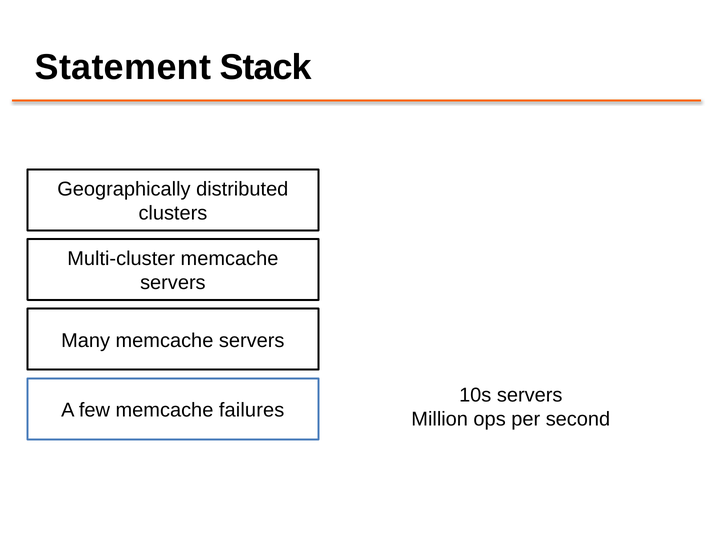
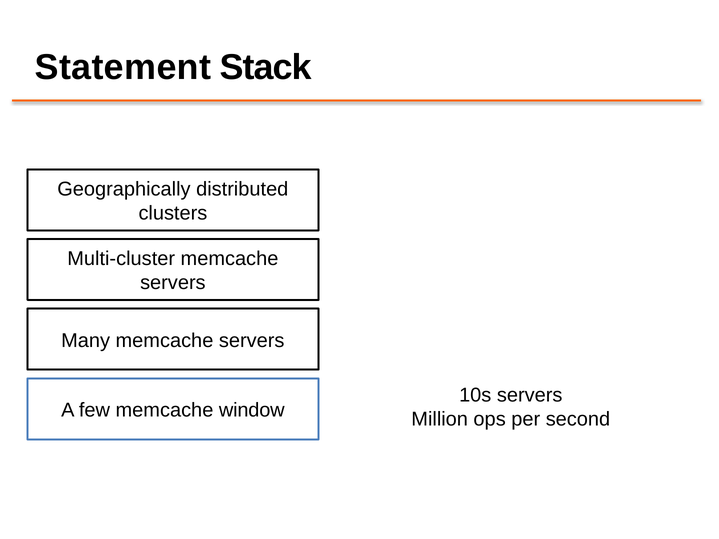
failures: failures -> window
